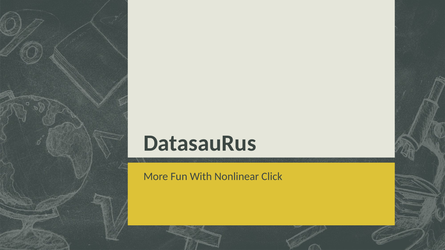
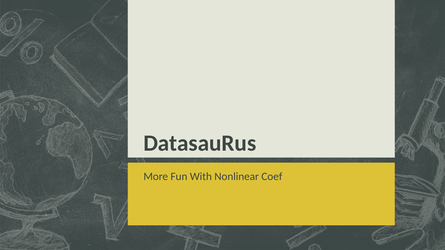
Click: Click -> Coef
